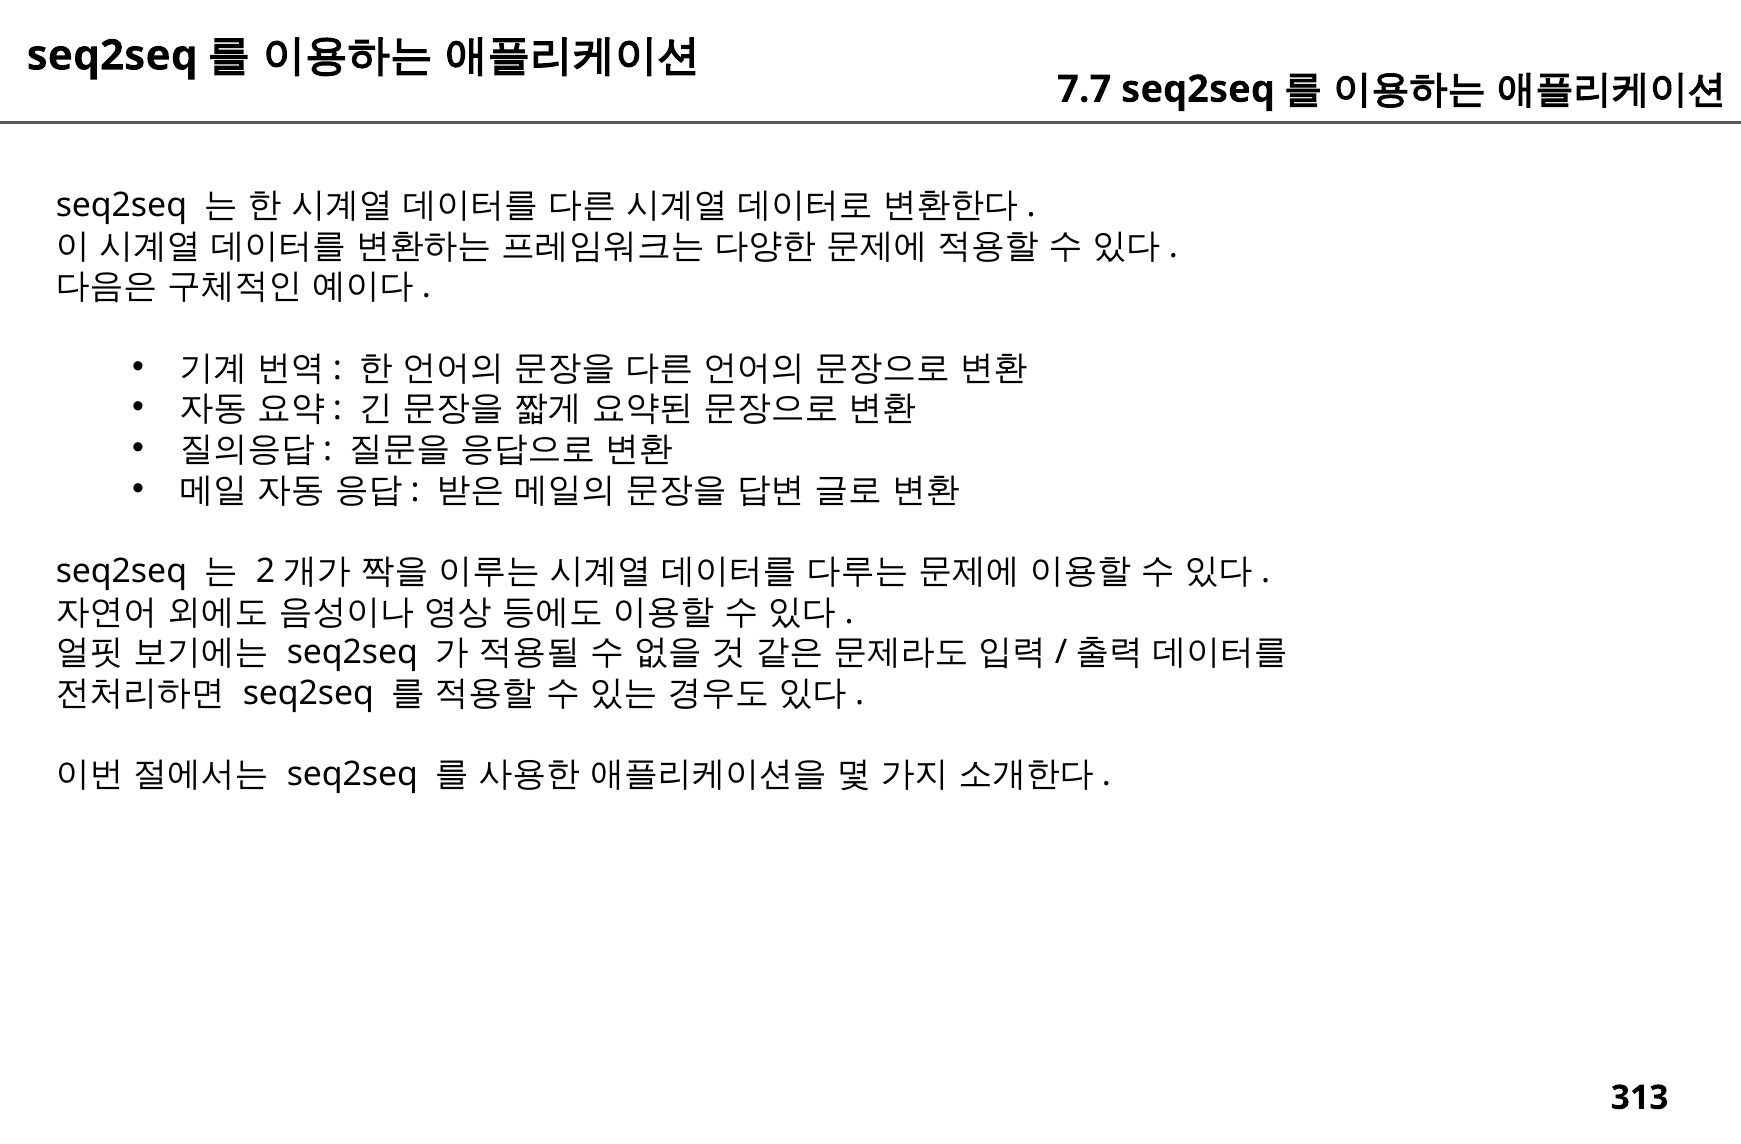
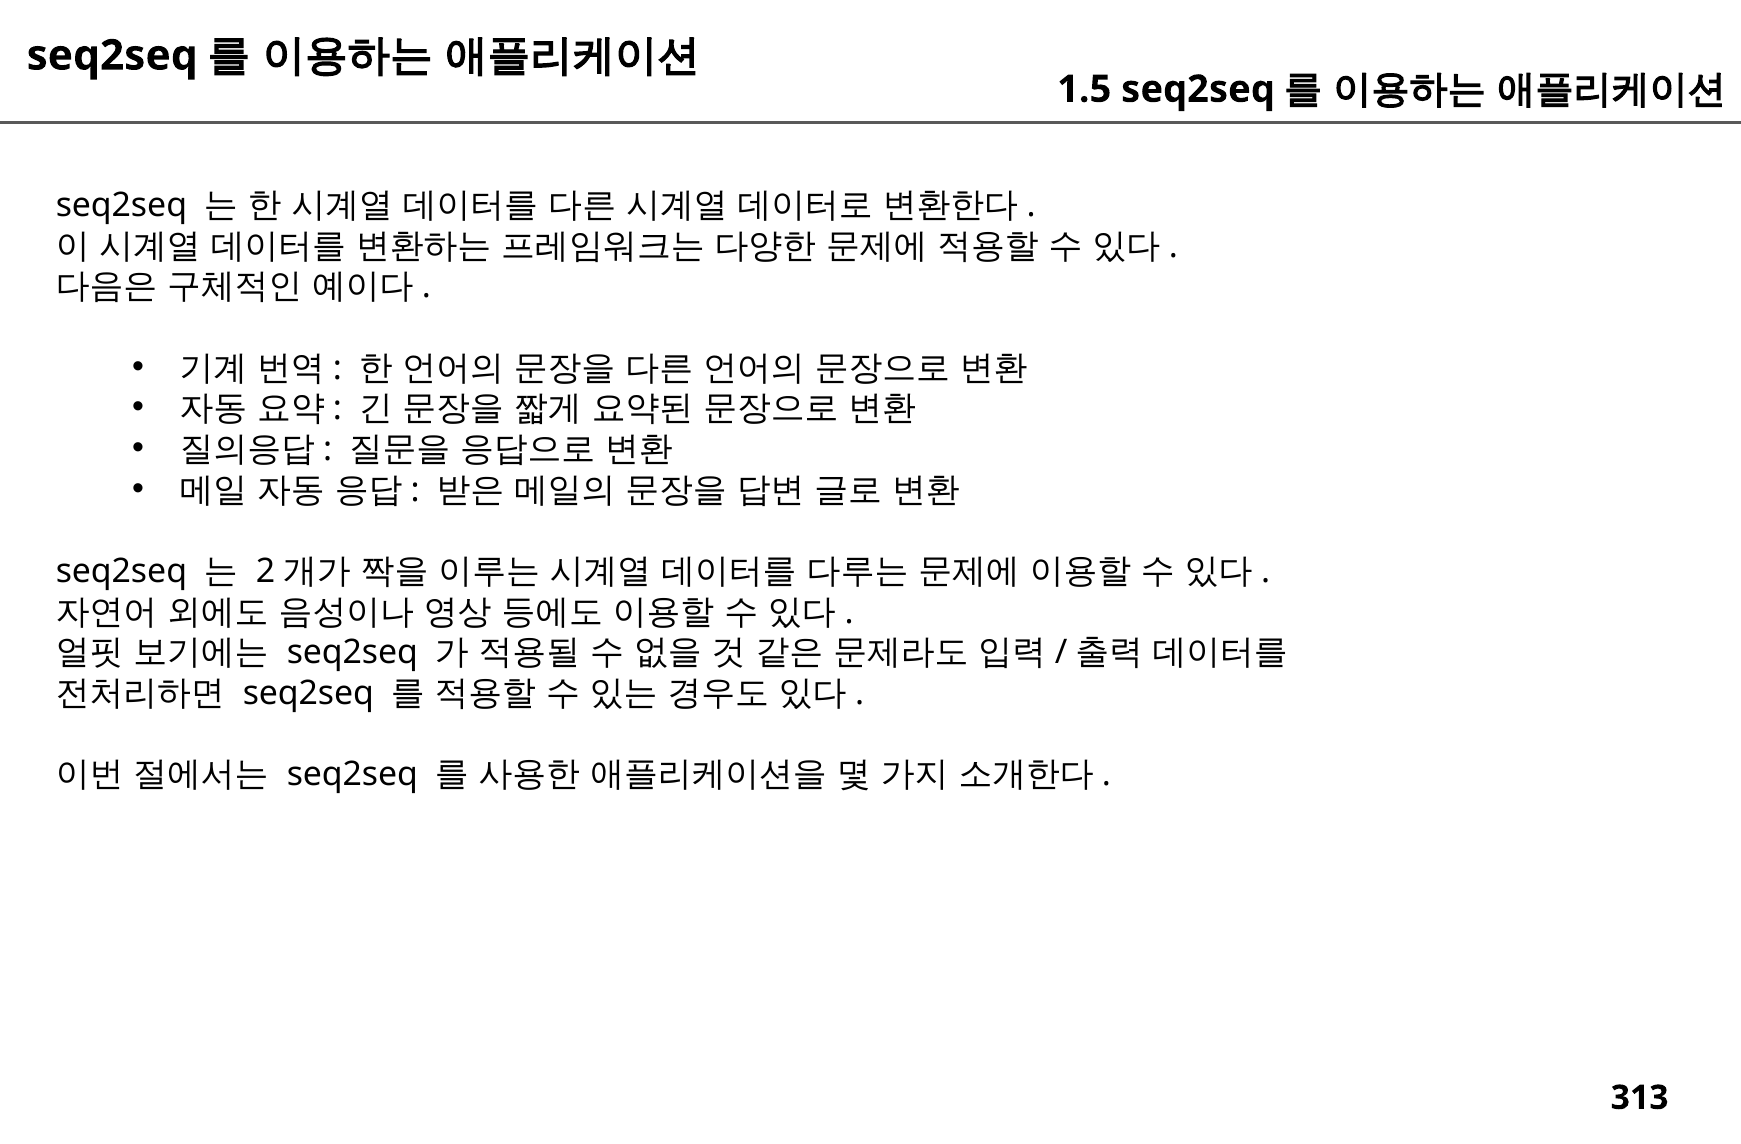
7.7: 7.7 -> 1.5
